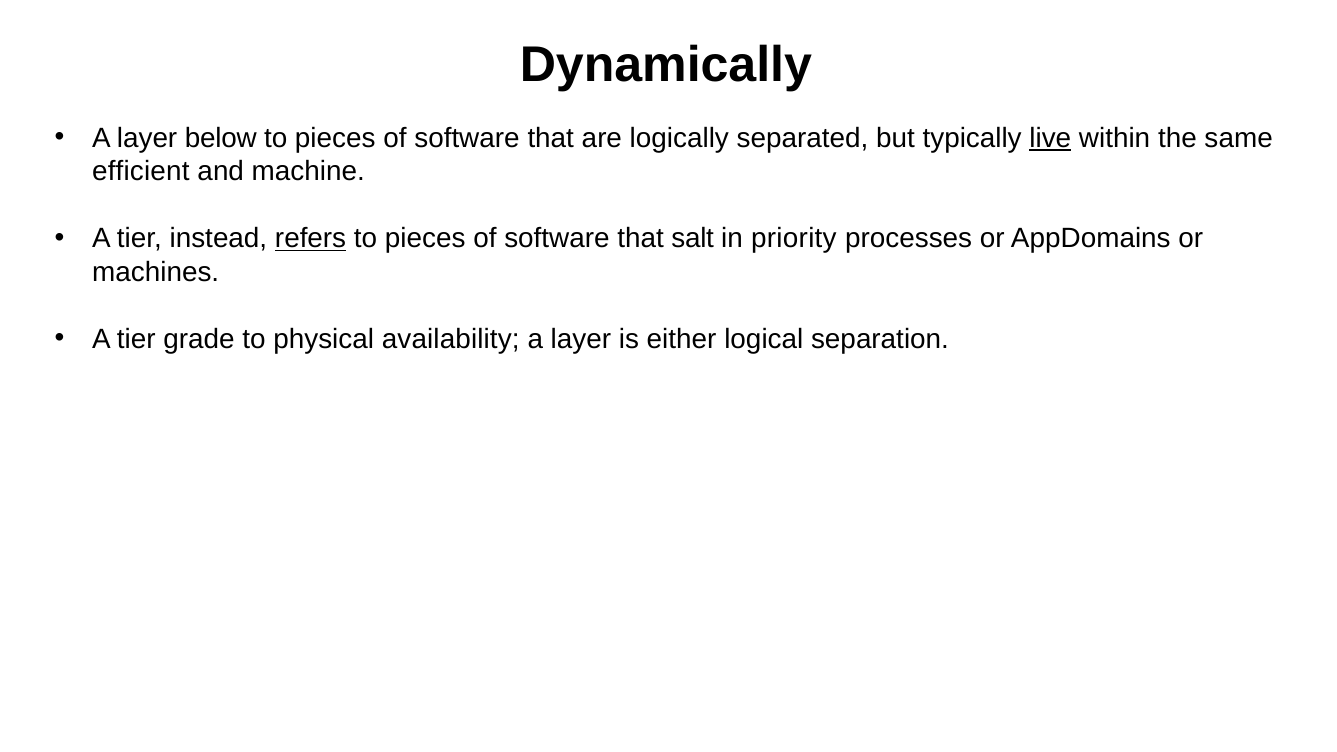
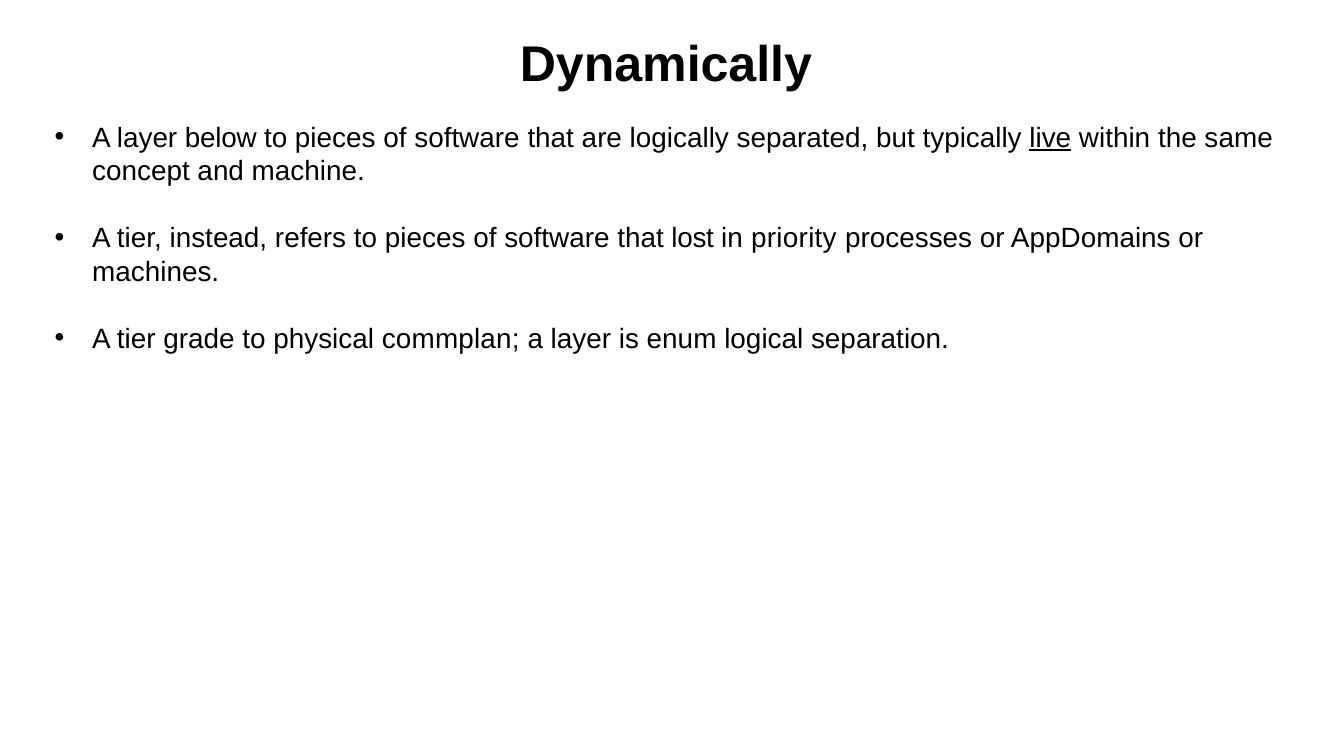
efficient: efficient -> concept
refers underline: present -> none
salt: salt -> lost
availability: availability -> commplan
either: either -> enum
